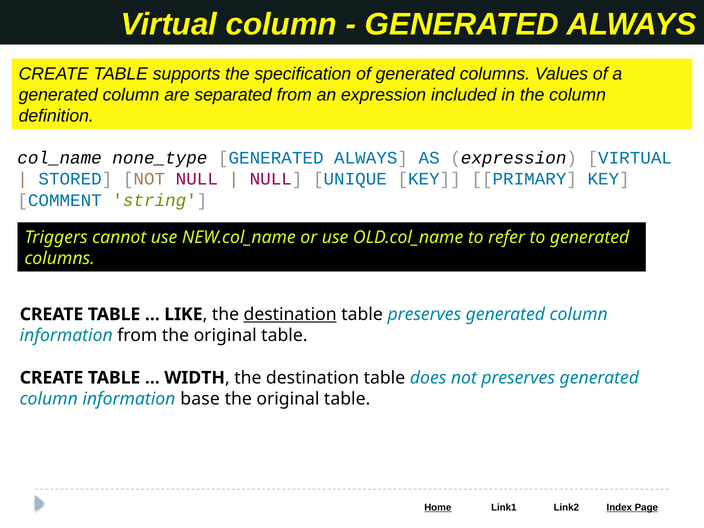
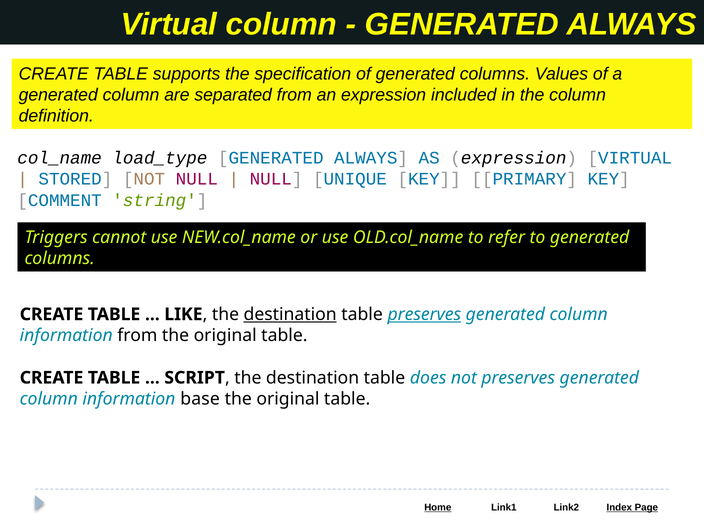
none_type: none_type -> load_type
preserves at (424, 314) underline: none -> present
WIDTH: WIDTH -> SCRIPT
